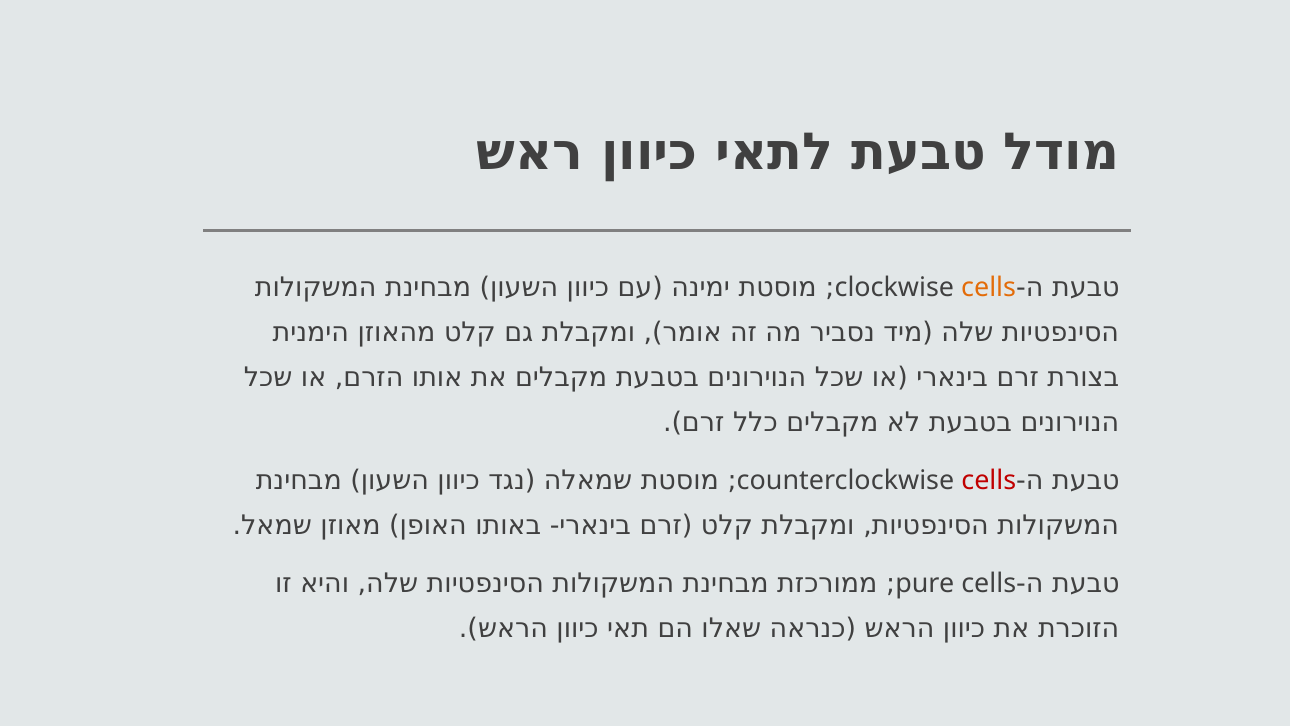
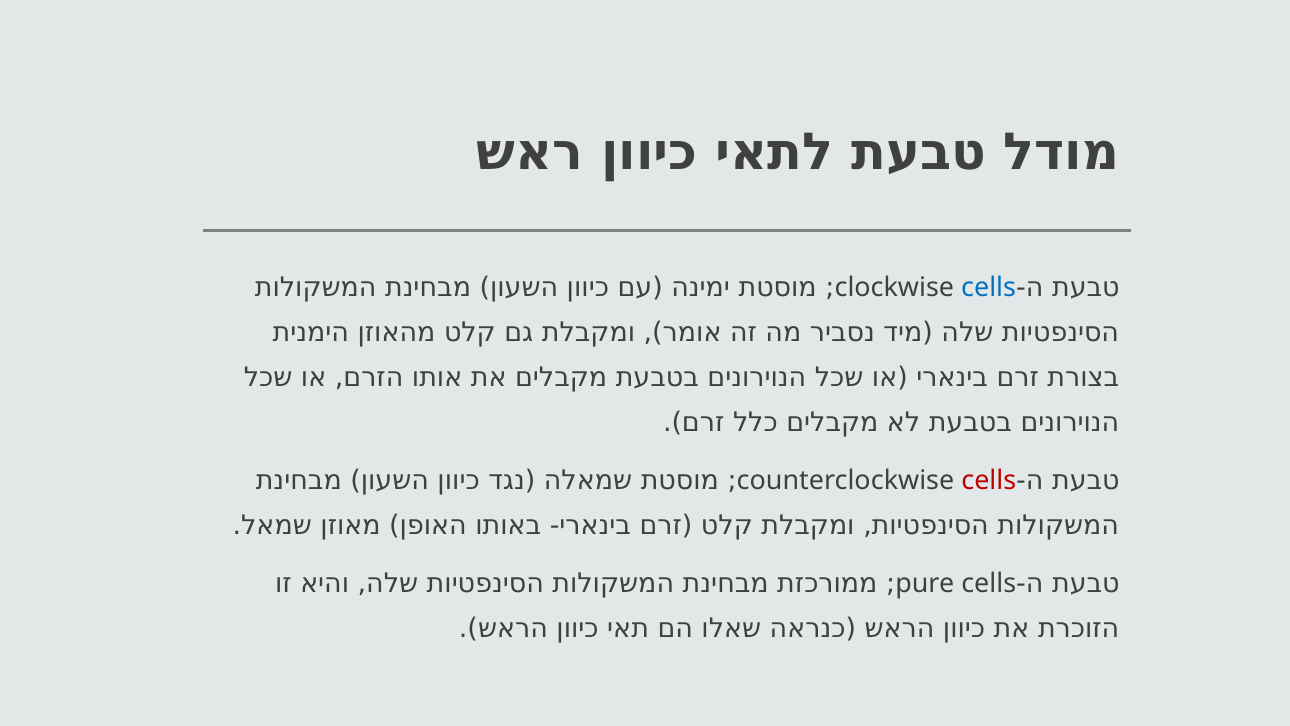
cells at (989, 287) colour: orange -> blue
